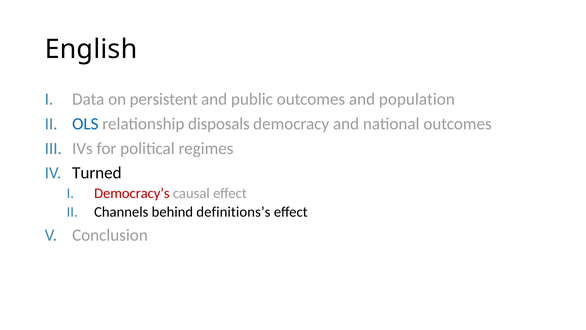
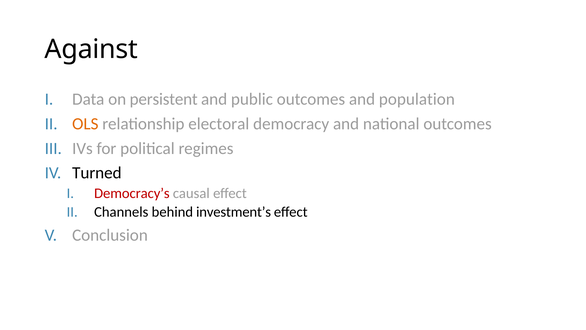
English: English -> Against
OLS colour: blue -> orange
disposals: disposals -> electoral
definitions’s: definitions’s -> investment’s
